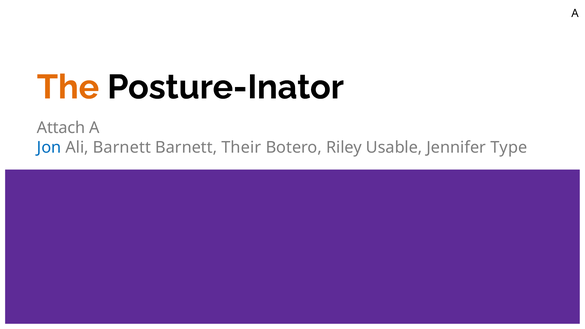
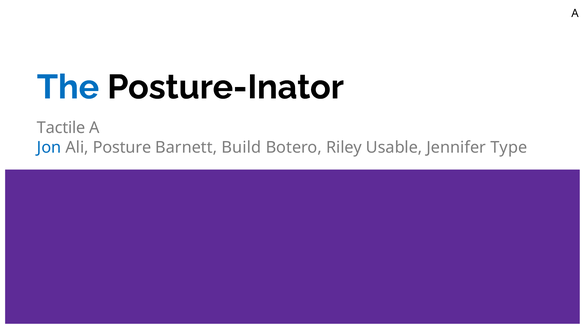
The colour: orange -> blue
Attach: Attach -> Tactile
Ali Barnett: Barnett -> Posture
Their: Their -> Build
